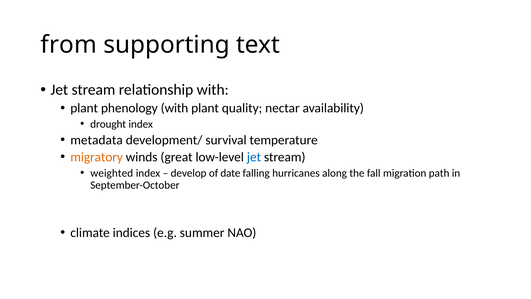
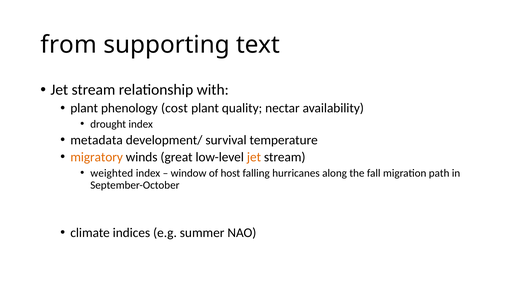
phenology with: with -> cost
jet at (254, 157) colour: blue -> orange
develop: develop -> window
date: date -> host
